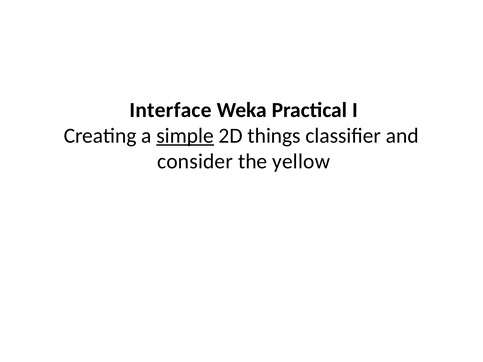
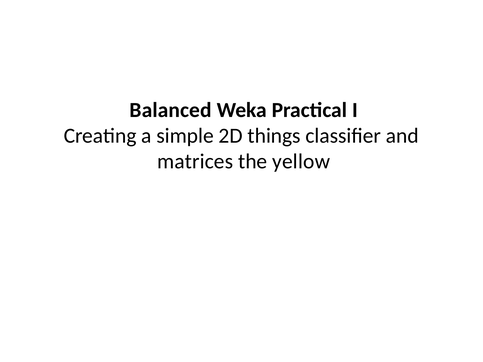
Interface: Interface -> Balanced
simple underline: present -> none
consider: consider -> matrices
